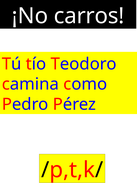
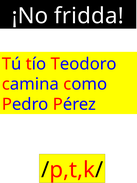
carros: carros -> fridda
